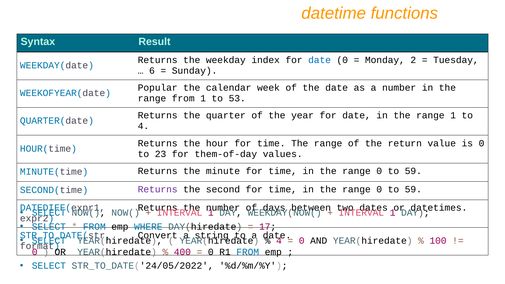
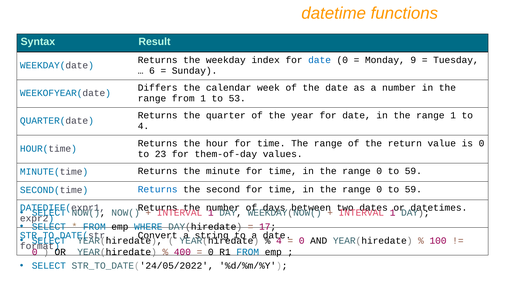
2: 2 -> 9
Popular: Popular -> Differs
Returns at (158, 189) colour: purple -> blue
